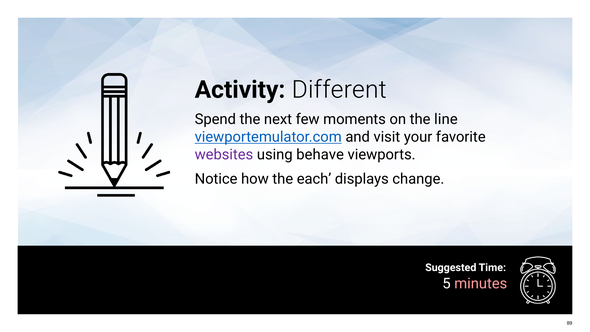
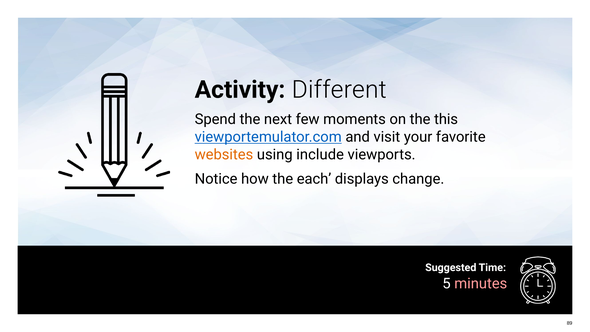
line: line -> this
websites colour: purple -> orange
behave: behave -> include
